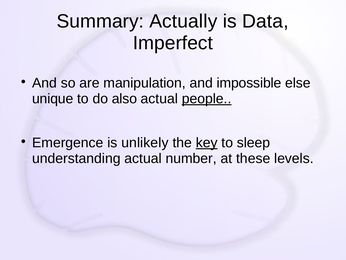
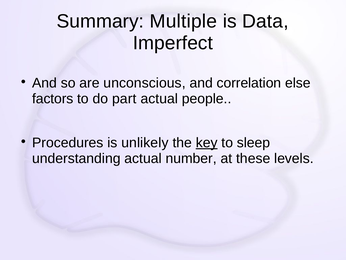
Actually: Actually -> Multiple
manipulation: manipulation -> unconscious
impossible: impossible -> correlation
unique: unique -> factors
also: also -> part
people underline: present -> none
Emergence: Emergence -> Procedures
